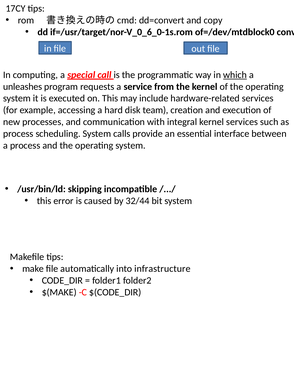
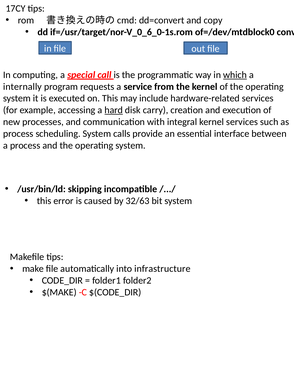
unleashes: unleashes -> internally
hard underline: none -> present
team: team -> carry
32/44: 32/44 -> 32/63
